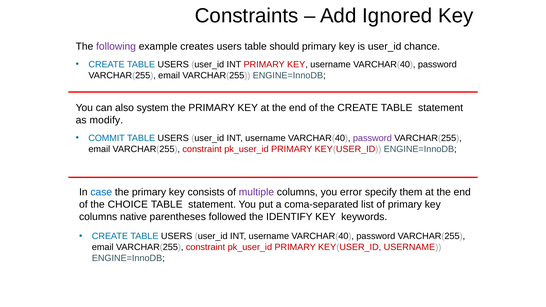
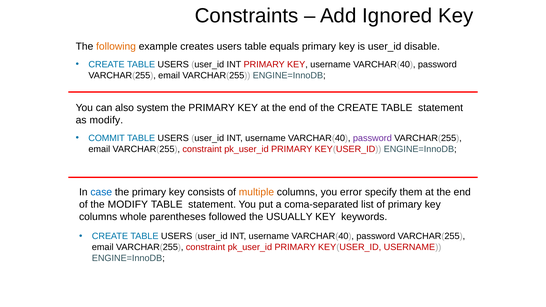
following colour: purple -> orange
should: should -> equals
chance: chance -> disable
multiple colour: purple -> orange
the CHOICE: CHOICE -> MODIFY
native: native -> whole
IDENTIFY: IDENTIFY -> USUALLY
